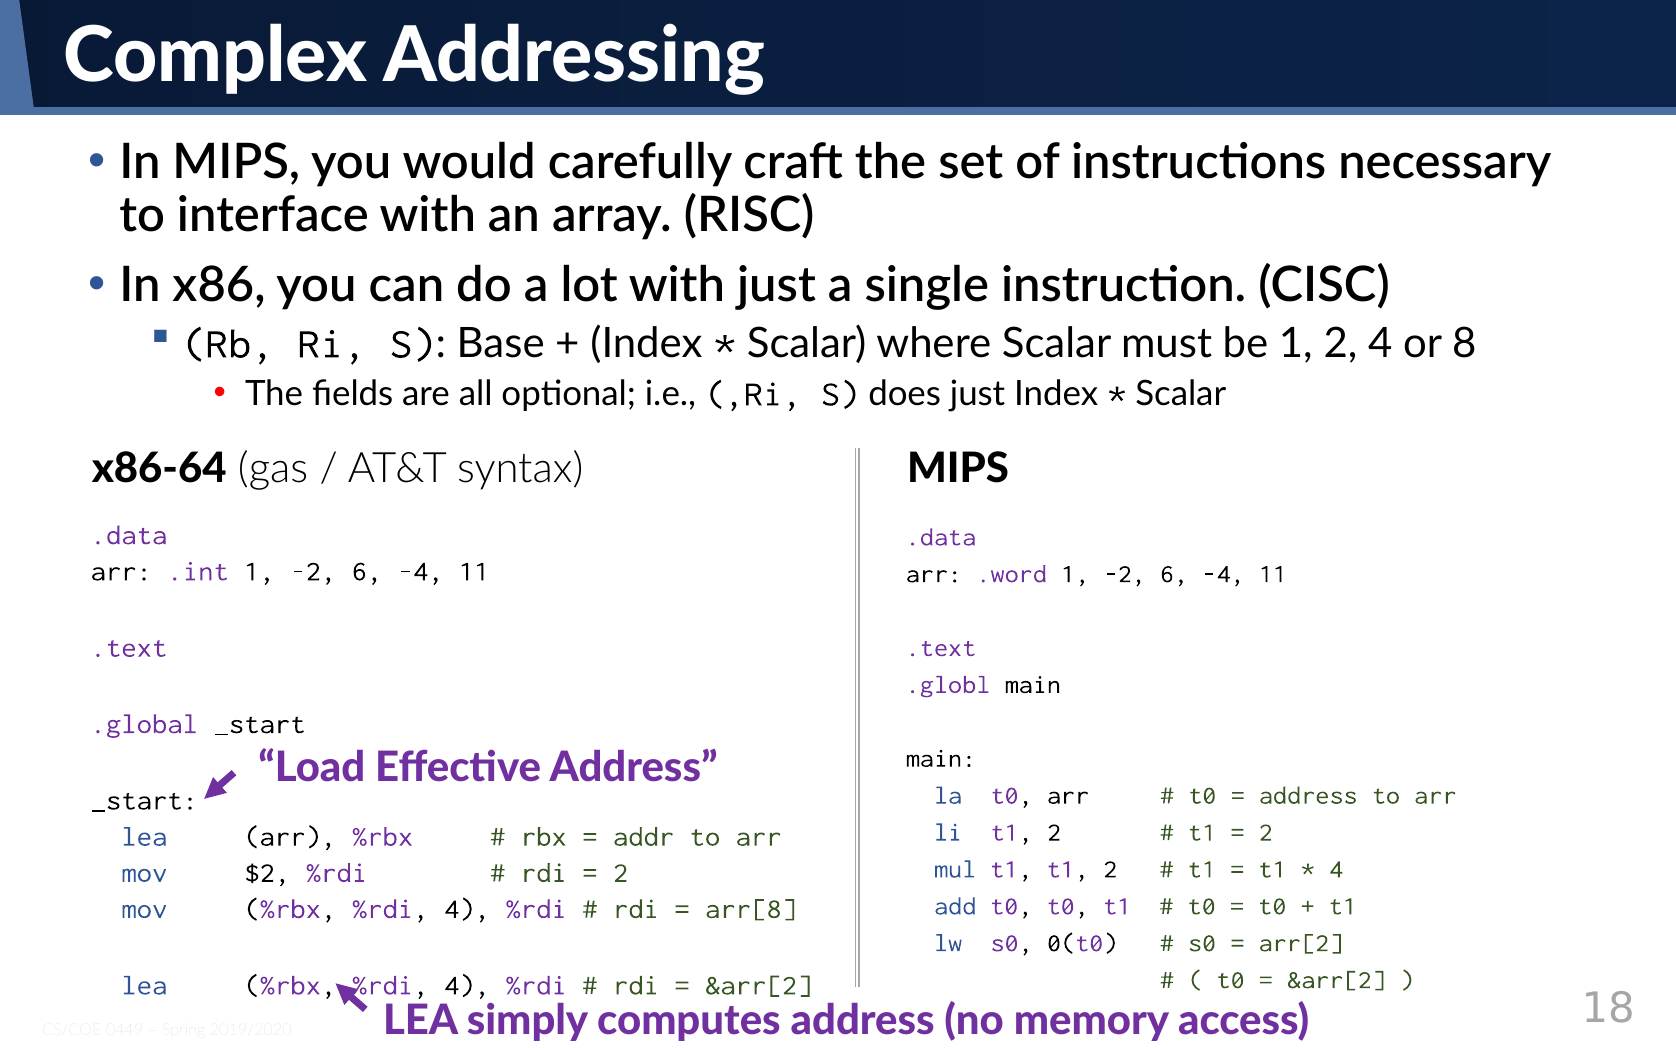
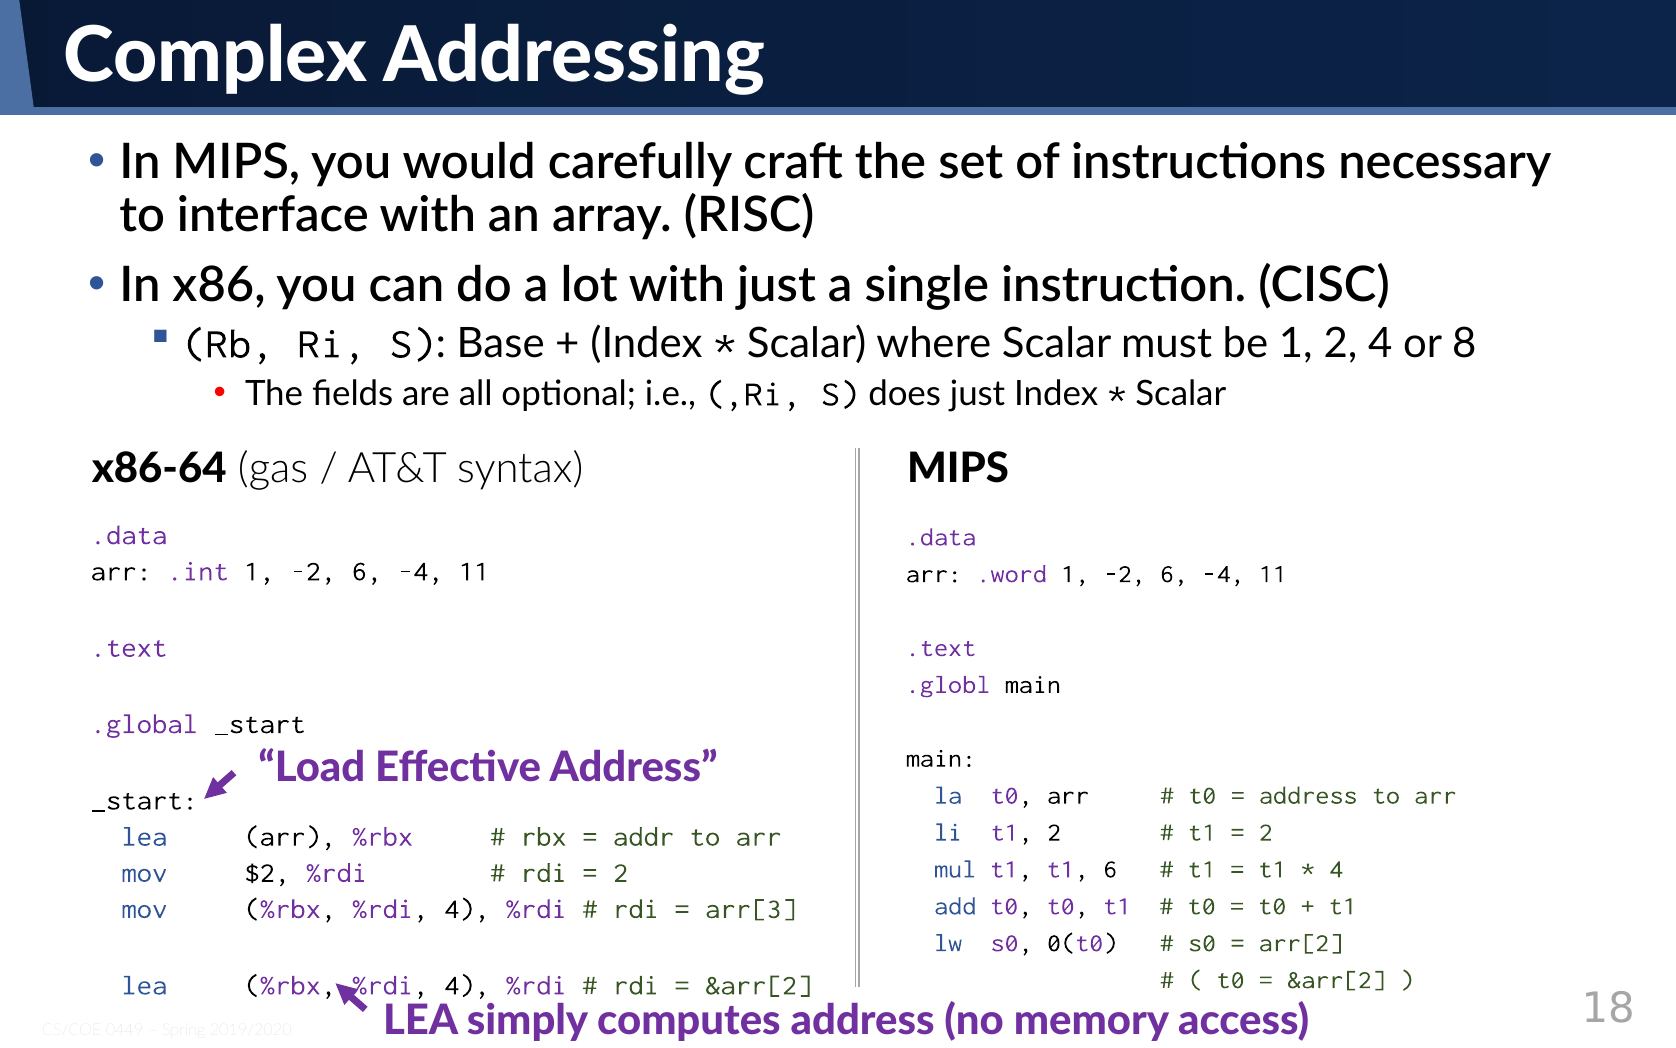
t1 t1 2: 2 -> 6
arr[8: arr[8 -> arr[3
